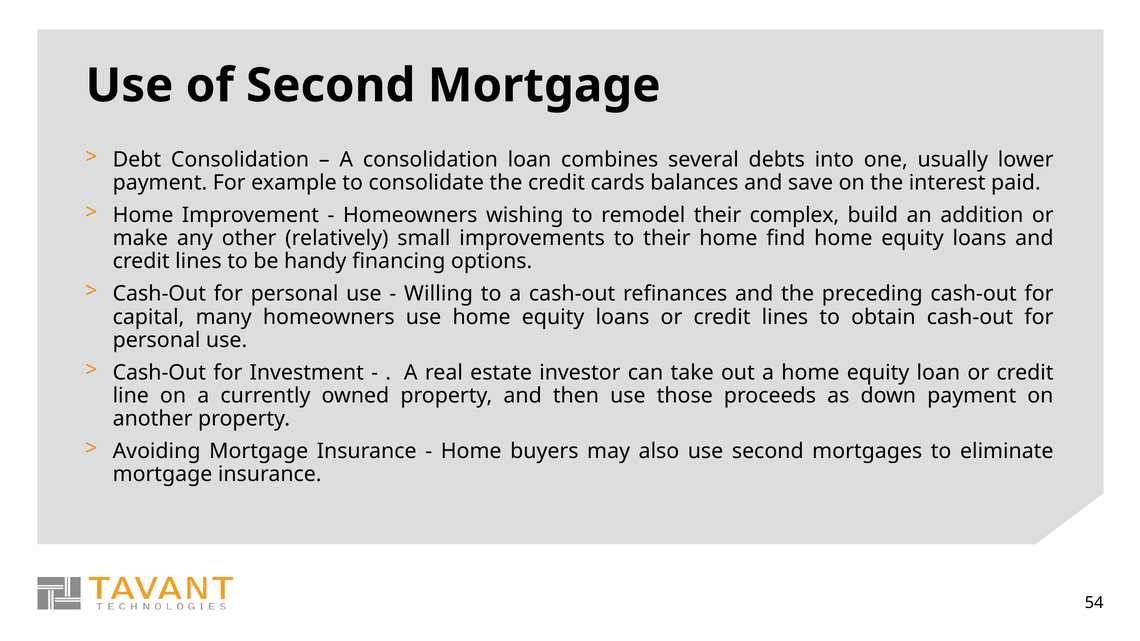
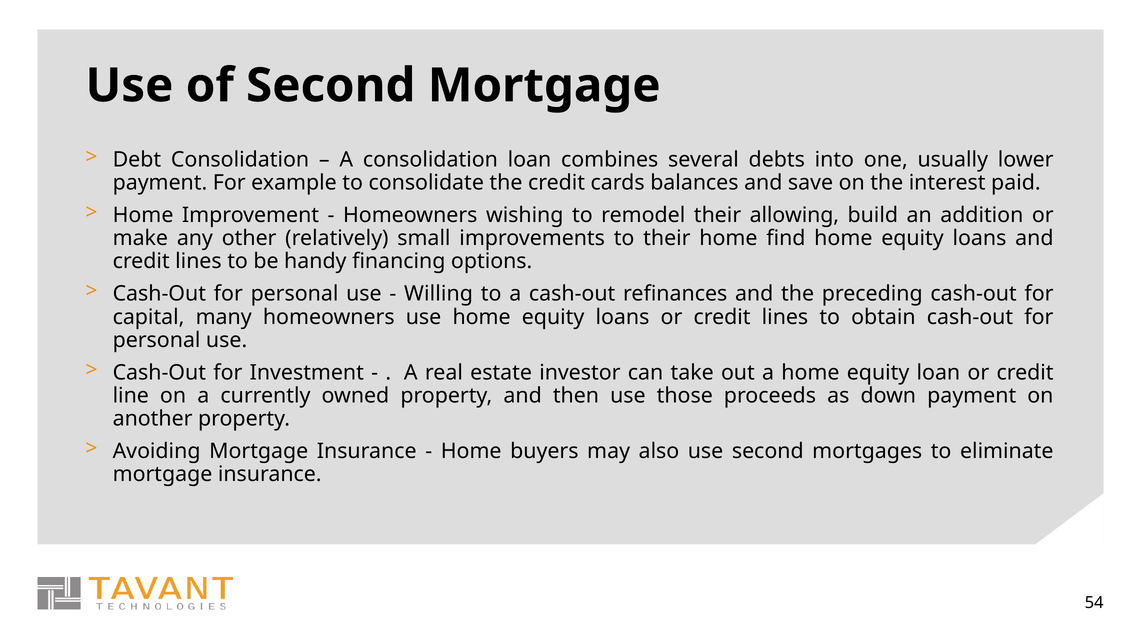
complex: complex -> allowing
